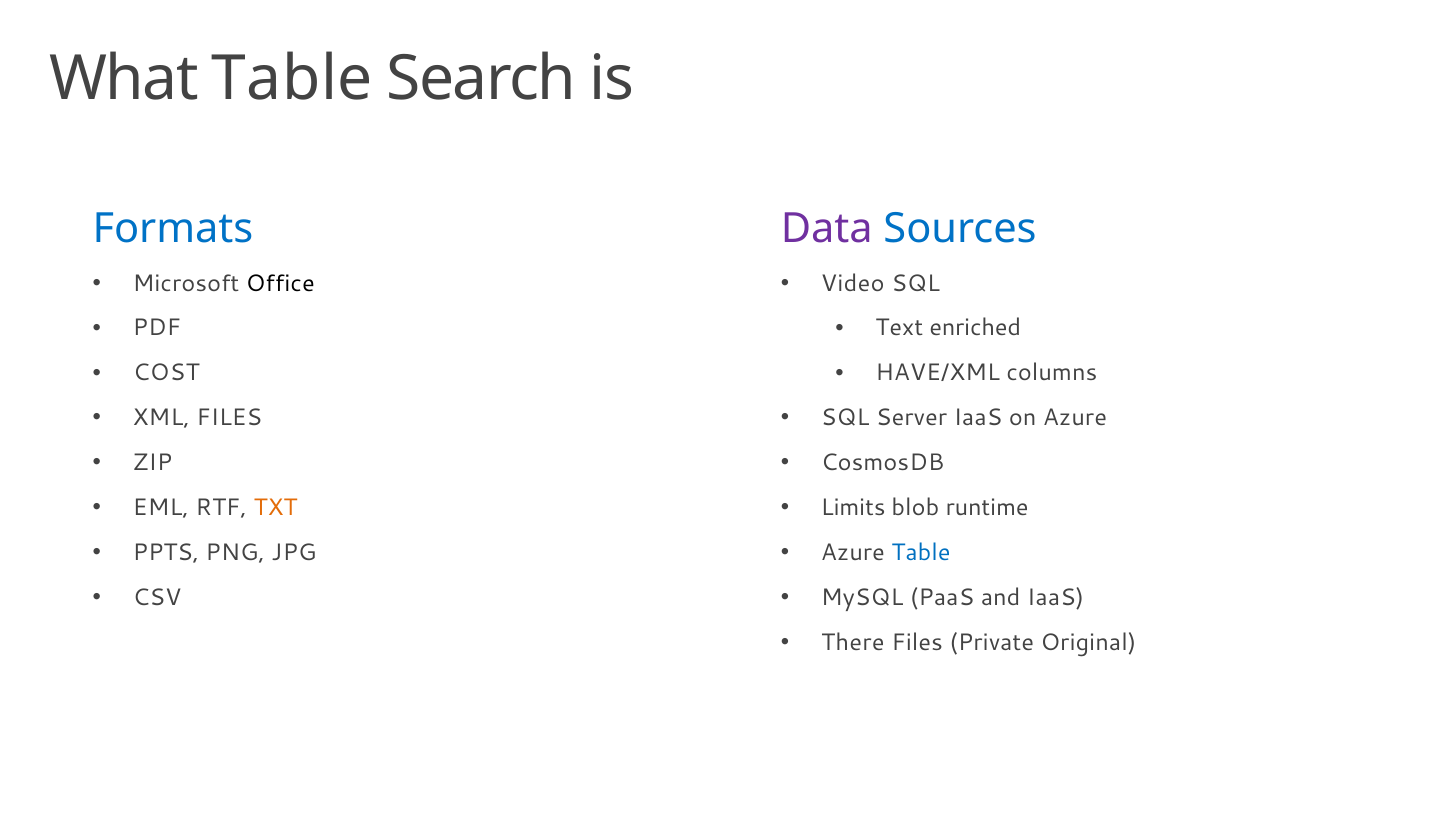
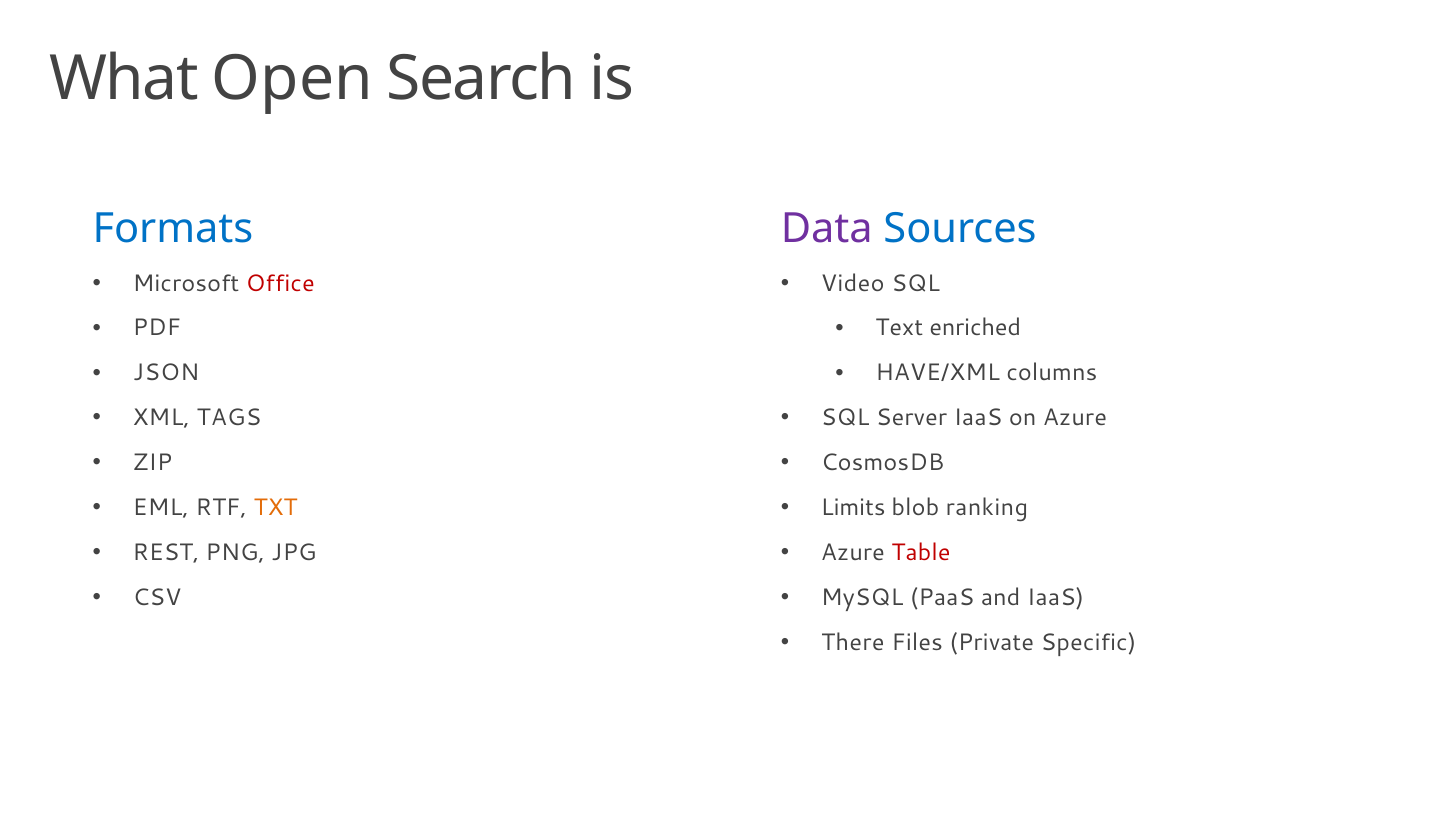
What Table: Table -> Open
Office colour: black -> red
COST: COST -> JSON
XML FILES: FILES -> TAGS
runtime: runtime -> ranking
PPTS: PPTS -> REST
Table at (921, 552) colour: blue -> red
Original: Original -> Specific
